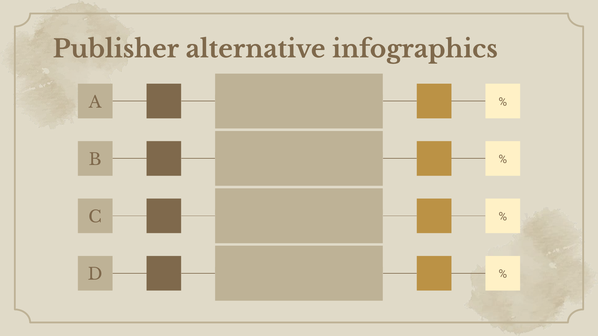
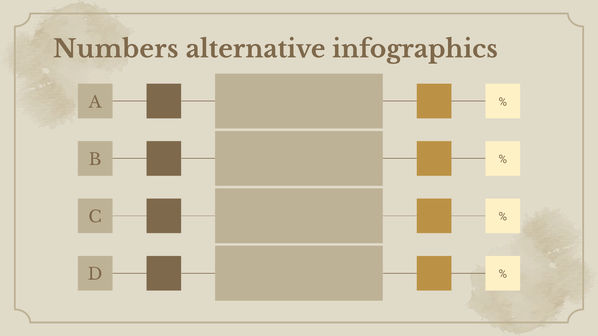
Publisher: Publisher -> Numbers
